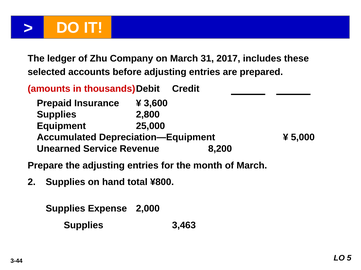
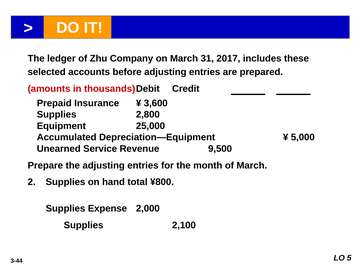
8,200: 8,200 -> 9,500
3,463: 3,463 -> 2,100
